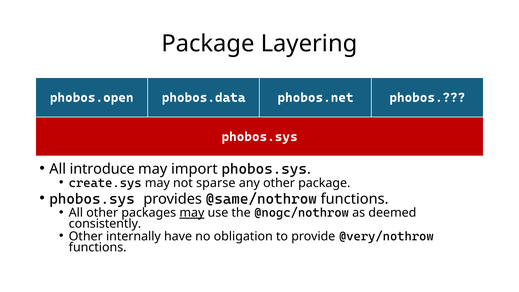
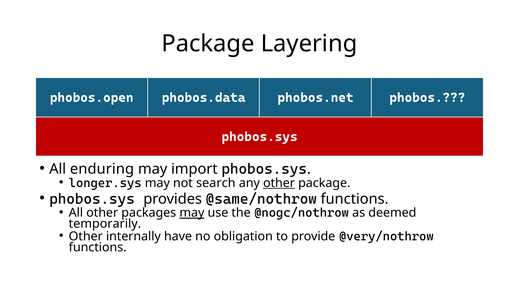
introduce: introduce -> enduring
create.sys: create.sys -> longer.sys
sparse: sparse -> search
other at (279, 183) underline: none -> present
consistently: consistently -> temporarily
